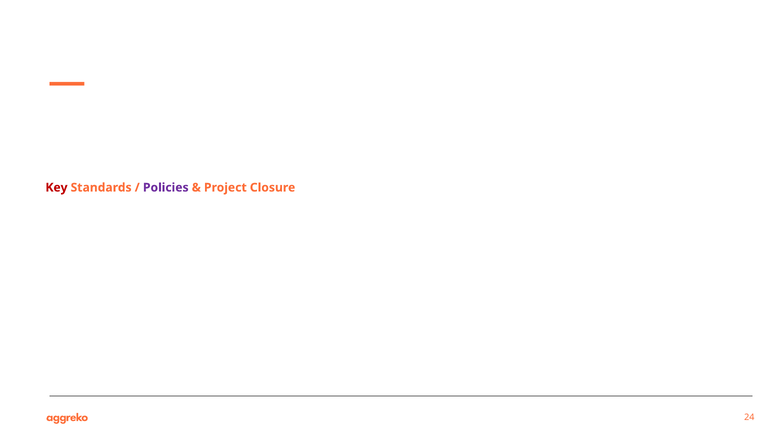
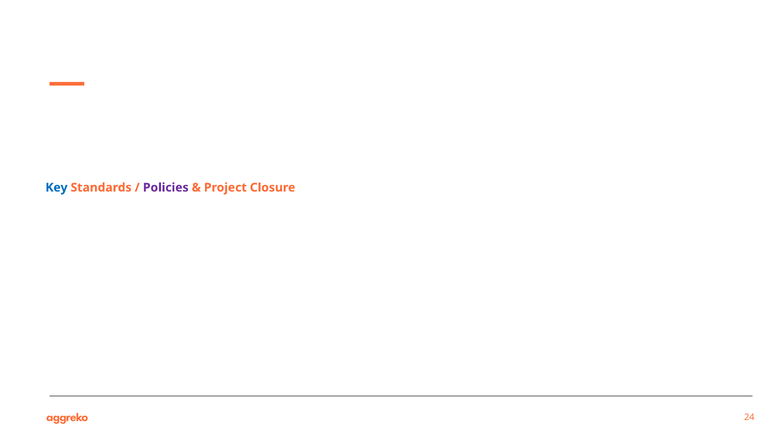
Key colour: red -> blue
